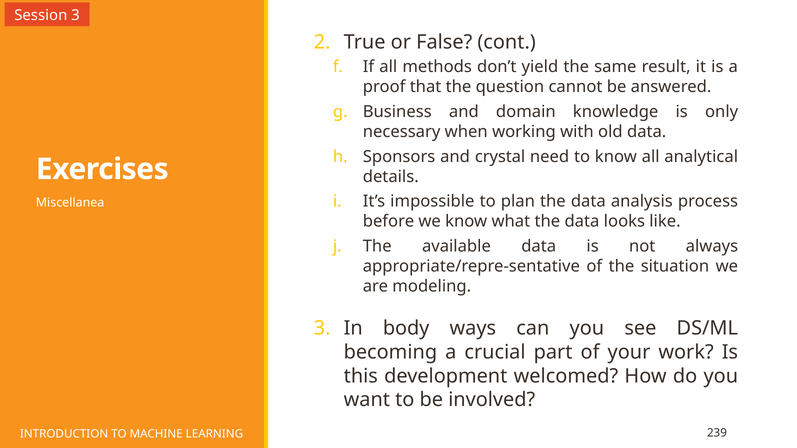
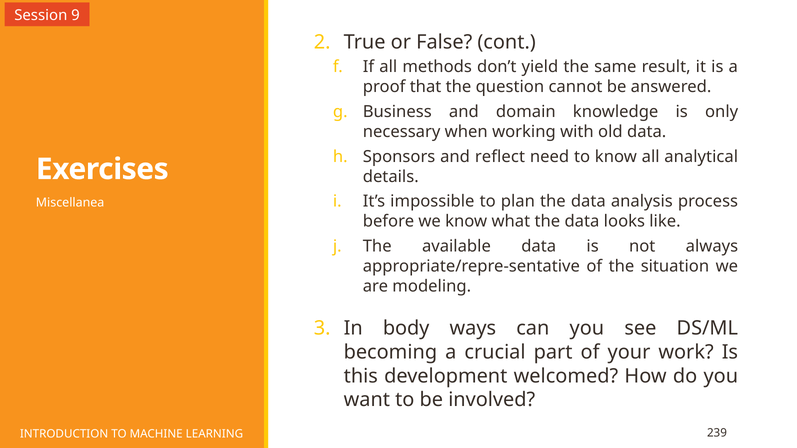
Session 3: 3 -> 9
crystal: crystal -> reflect
